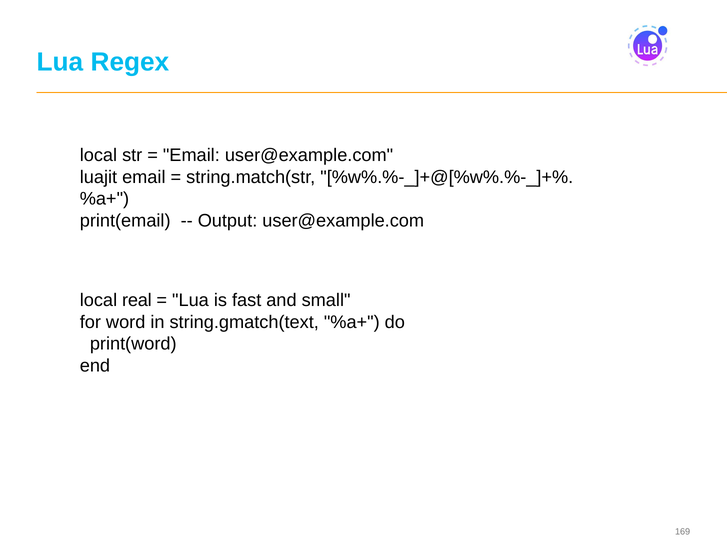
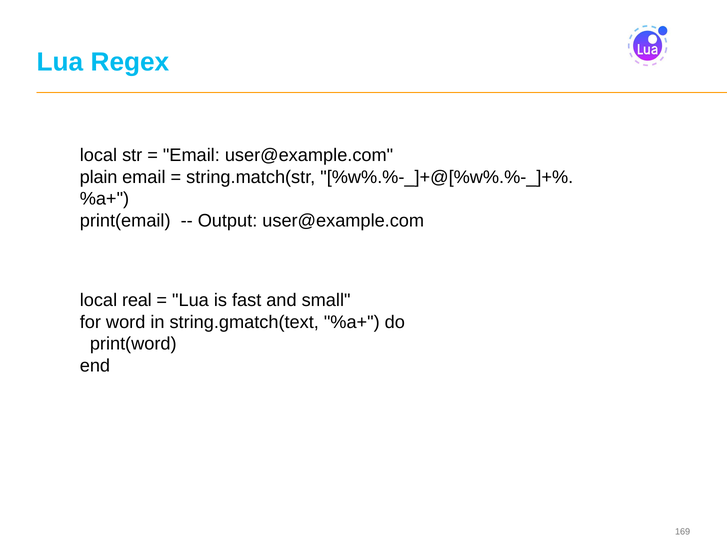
luajit: luajit -> plain
